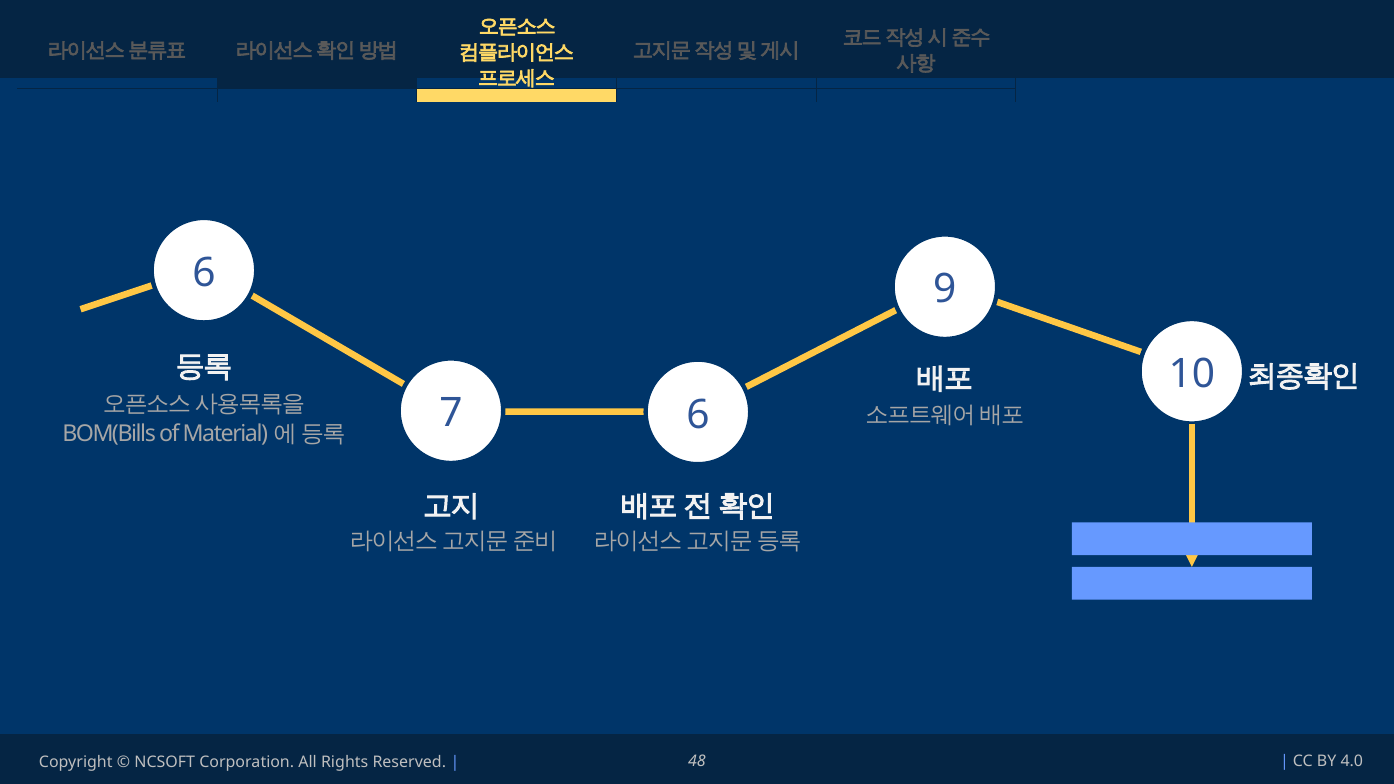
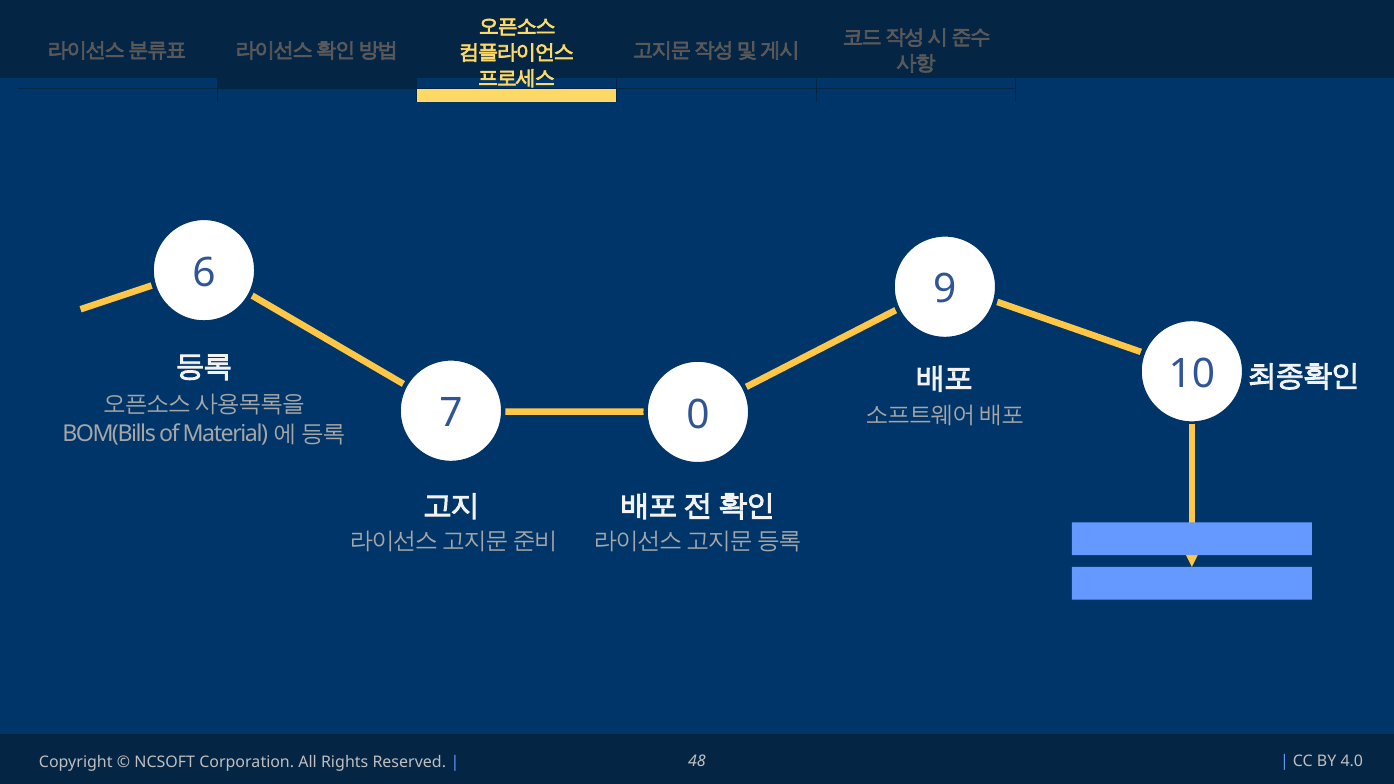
7 6: 6 -> 0
